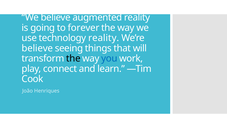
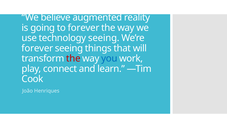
technology reality: reality -> seeing
believe at (37, 48): believe -> forever
the at (73, 58) colour: black -> red
